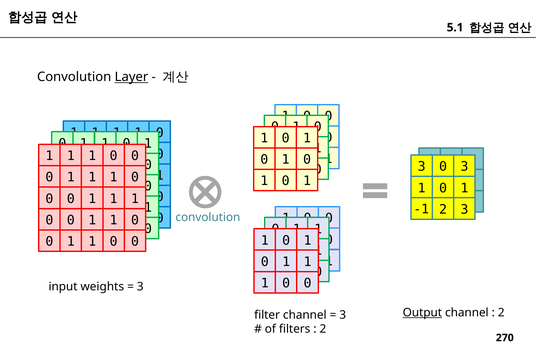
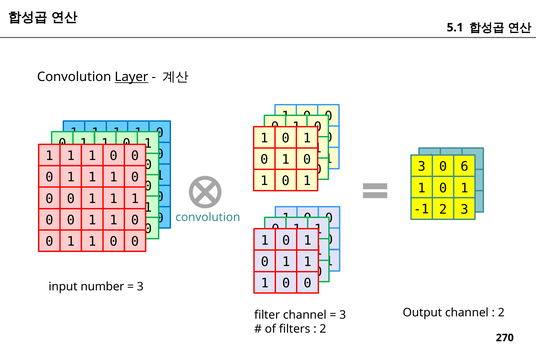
3 0 3: 3 -> 6
weights: weights -> number
Output underline: present -> none
